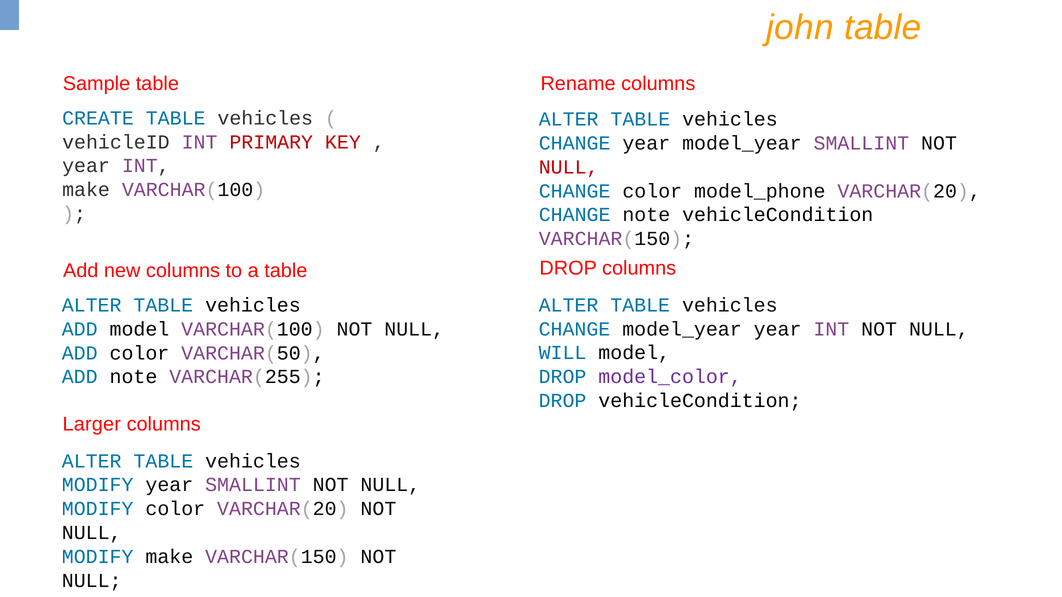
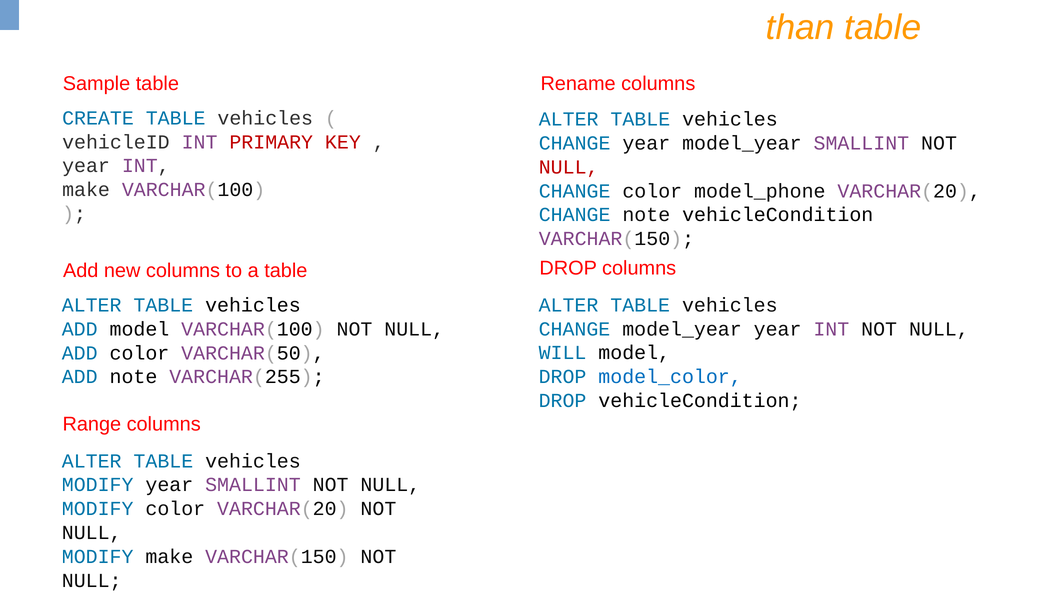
john: john -> than
model_color colour: purple -> blue
Larger: Larger -> Range
